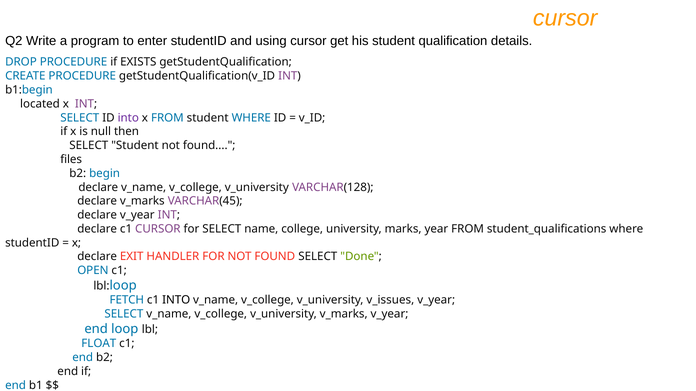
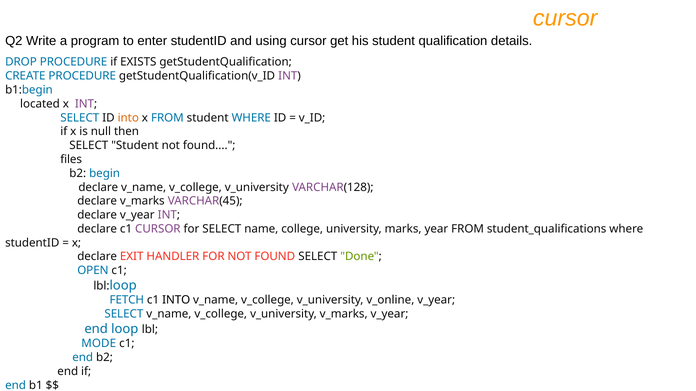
into at (128, 118) colour: purple -> orange
v_issues: v_issues -> v_online
FLOAT: FLOAT -> MODE
